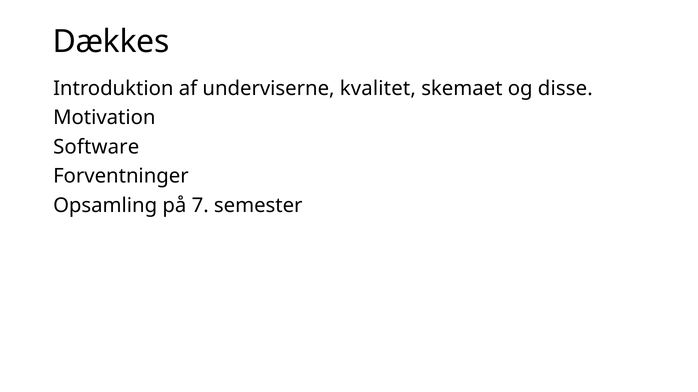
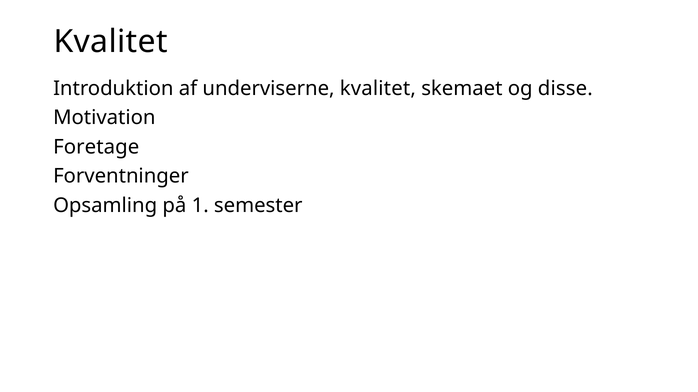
Dækkes at (111, 42): Dækkes -> Kvalitet
Software: Software -> Foretage
7: 7 -> 1
